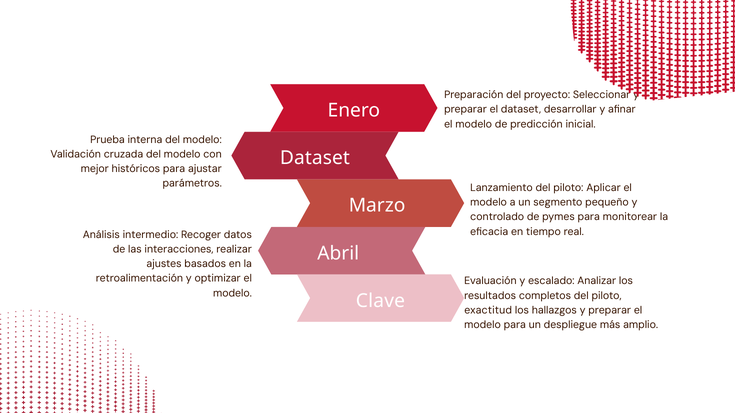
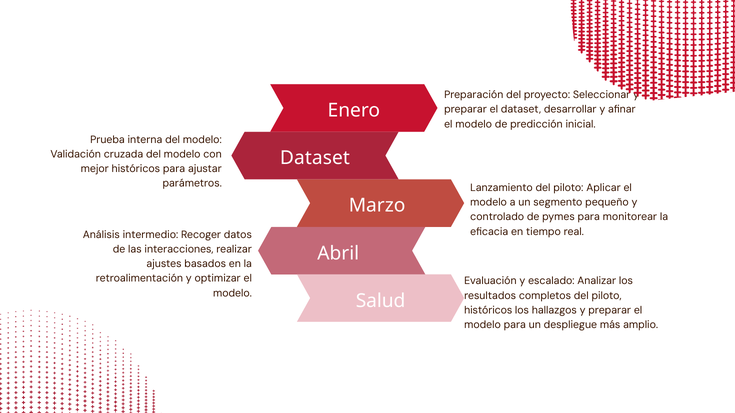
Clave: Clave -> Salud
exactitud at (488, 310): exactitud -> históricos
